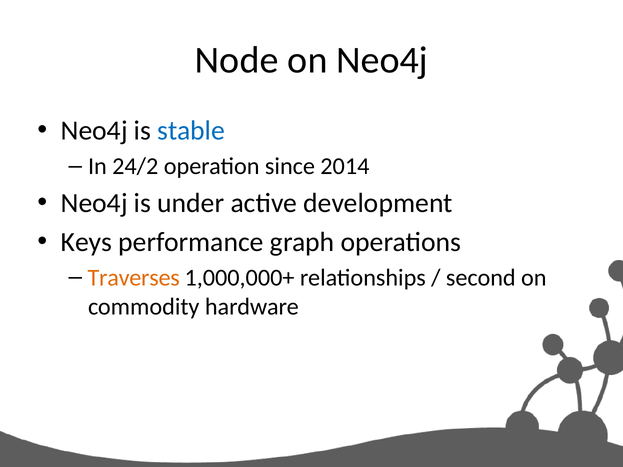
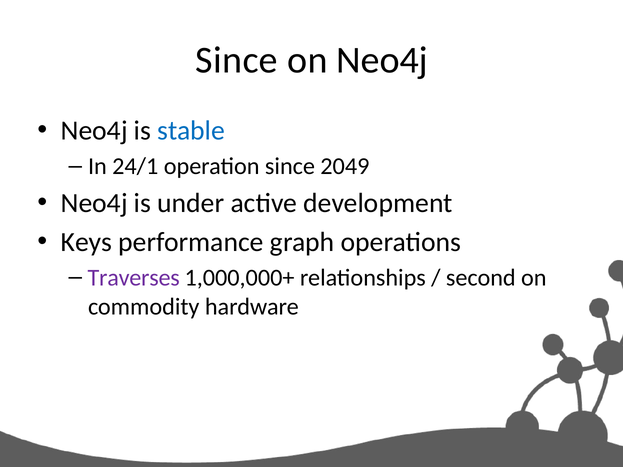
Node at (237, 60): Node -> Since
24/2: 24/2 -> 24/1
2014: 2014 -> 2049
Traverses colour: orange -> purple
